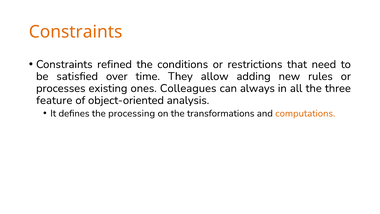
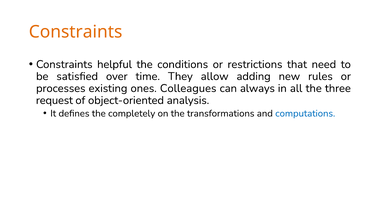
refined: refined -> helpful
feature: feature -> request
processing: processing -> completely
computations colour: orange -> blue
